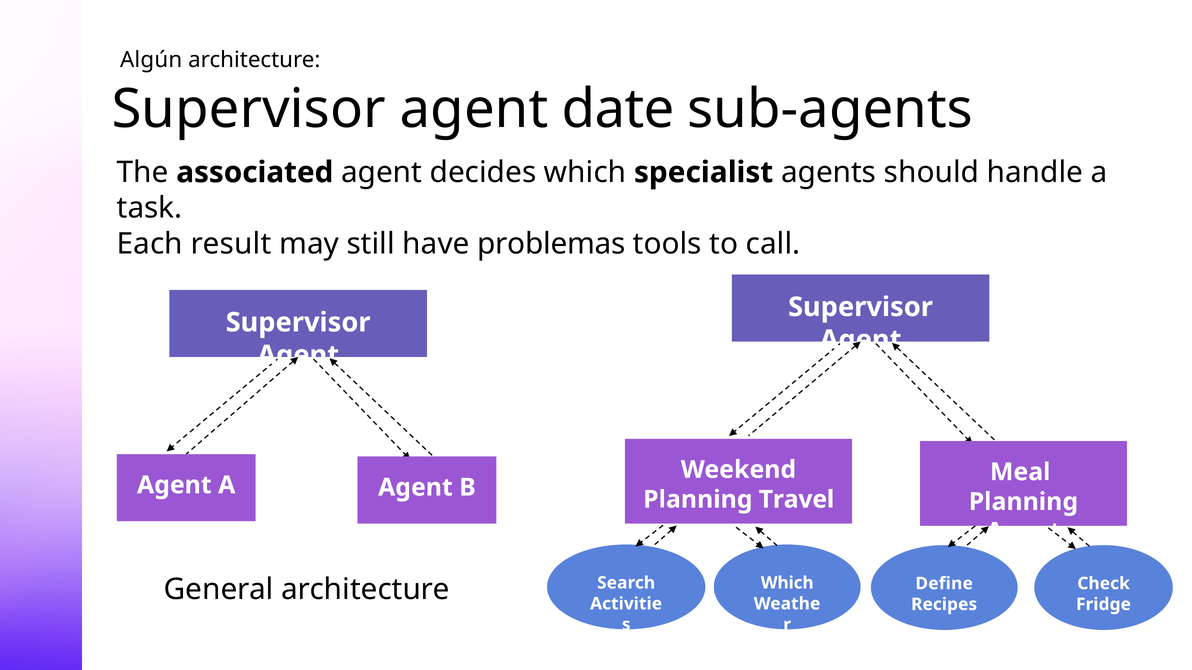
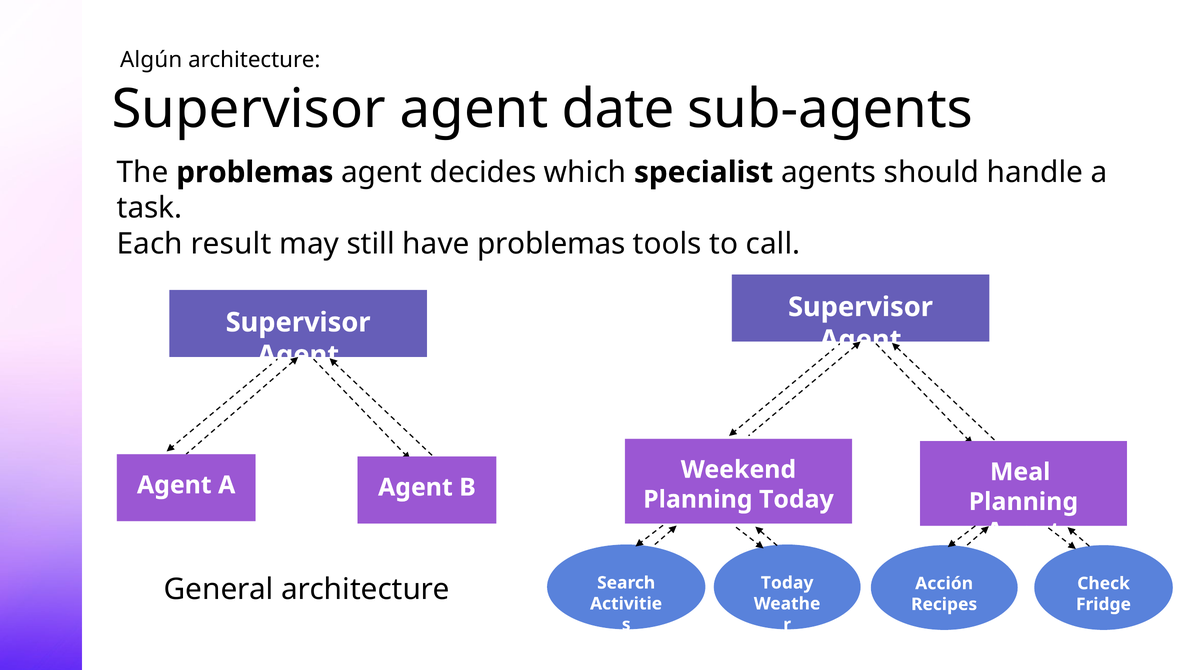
The associated: associated -> problemas
Planning Travel: Travel -> Today
Which at (787, 583): Which -> Today
Define: Define -> Acción
